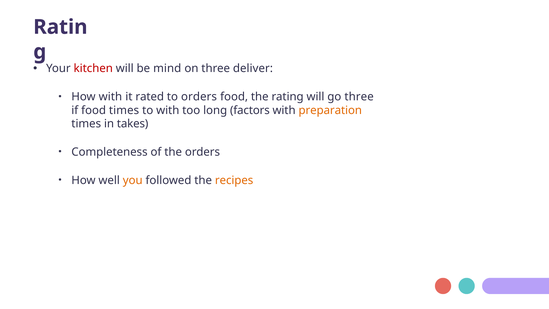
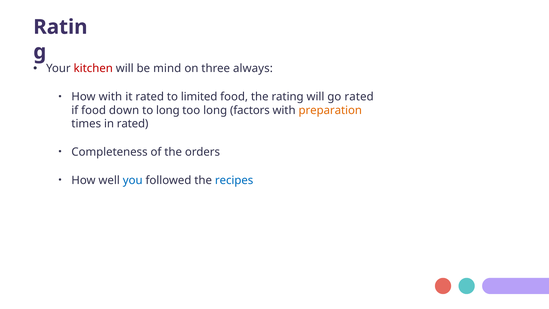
deliver: deliver -> always
to orders: orders -> limited
go three: three -> rated
food times: times -> down
to with: with -> long
in takes: takes -> rated
you colour: orange -> blue
recipes colour: orange -> blue
